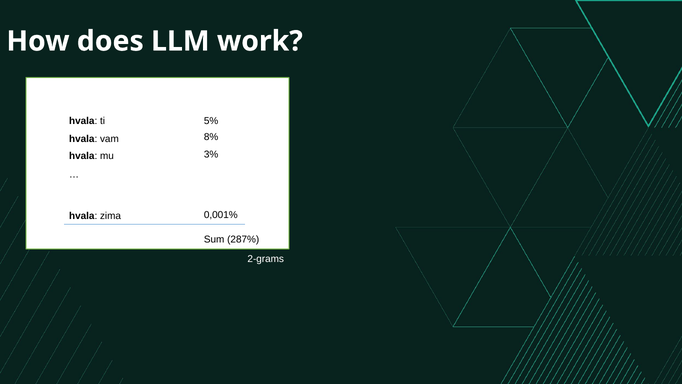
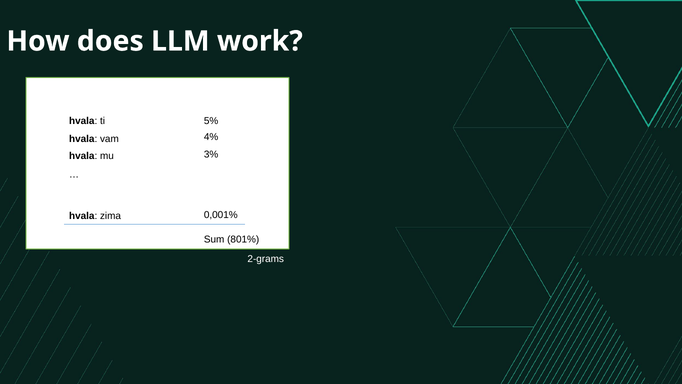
8%: 8% -> 4%
287%: 287% -> 801%
